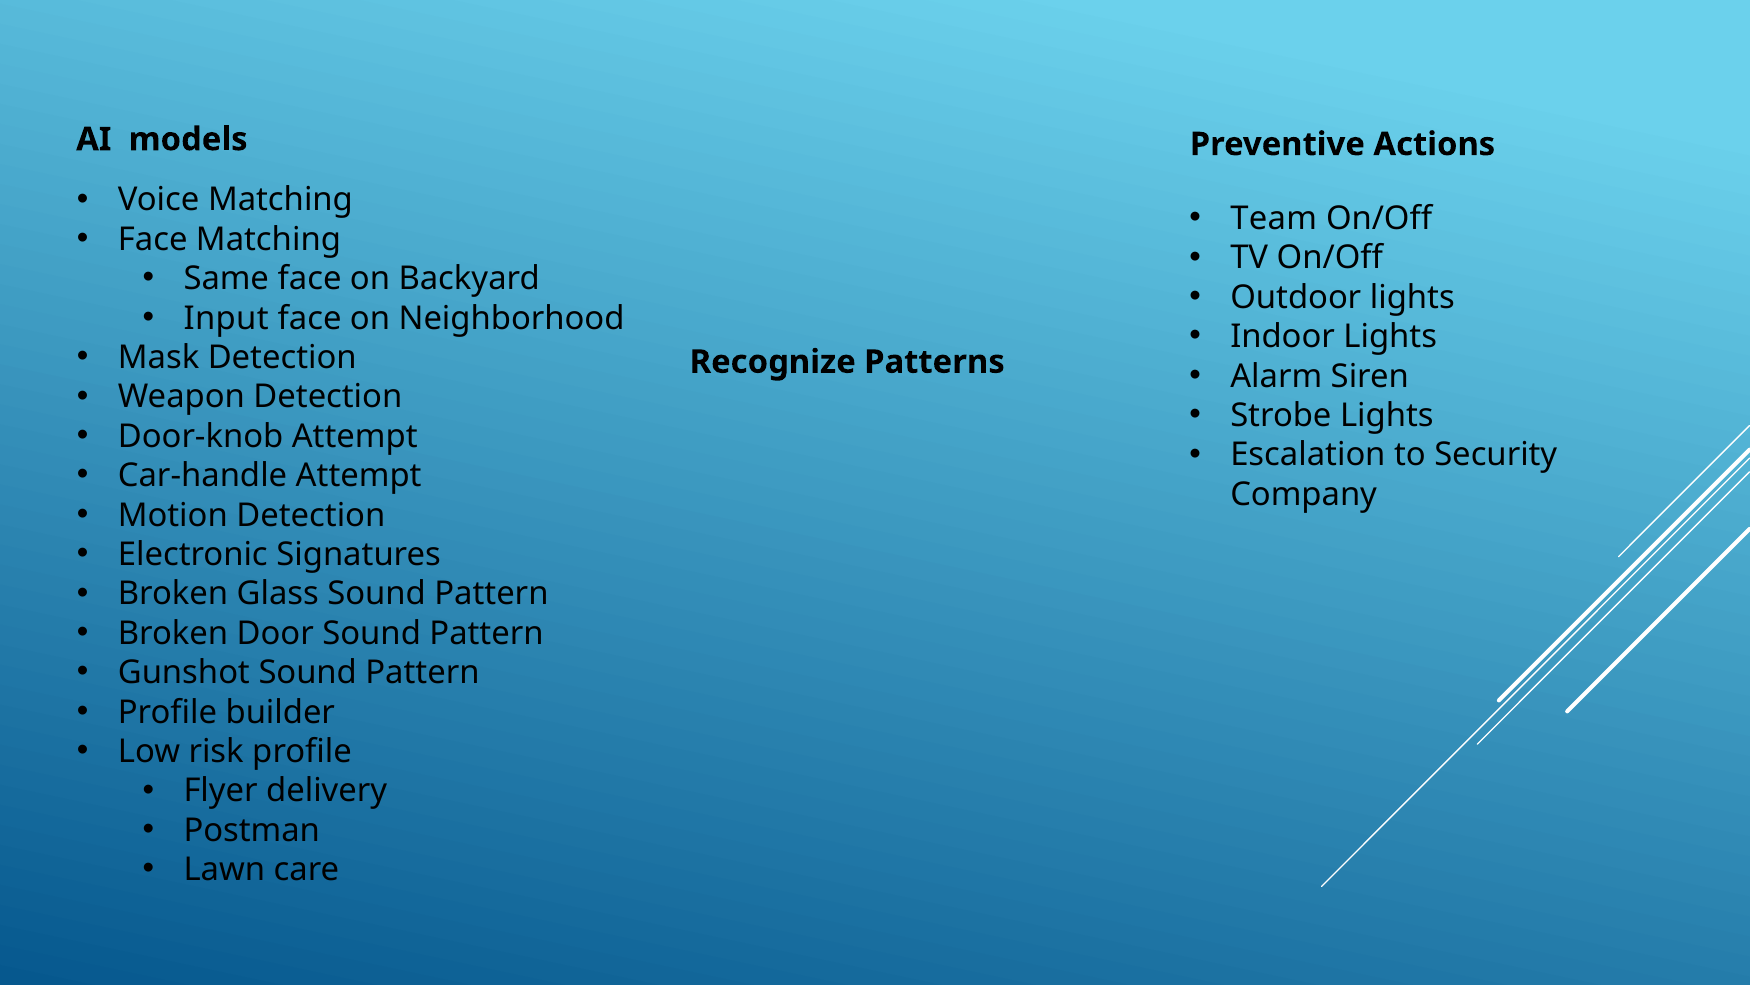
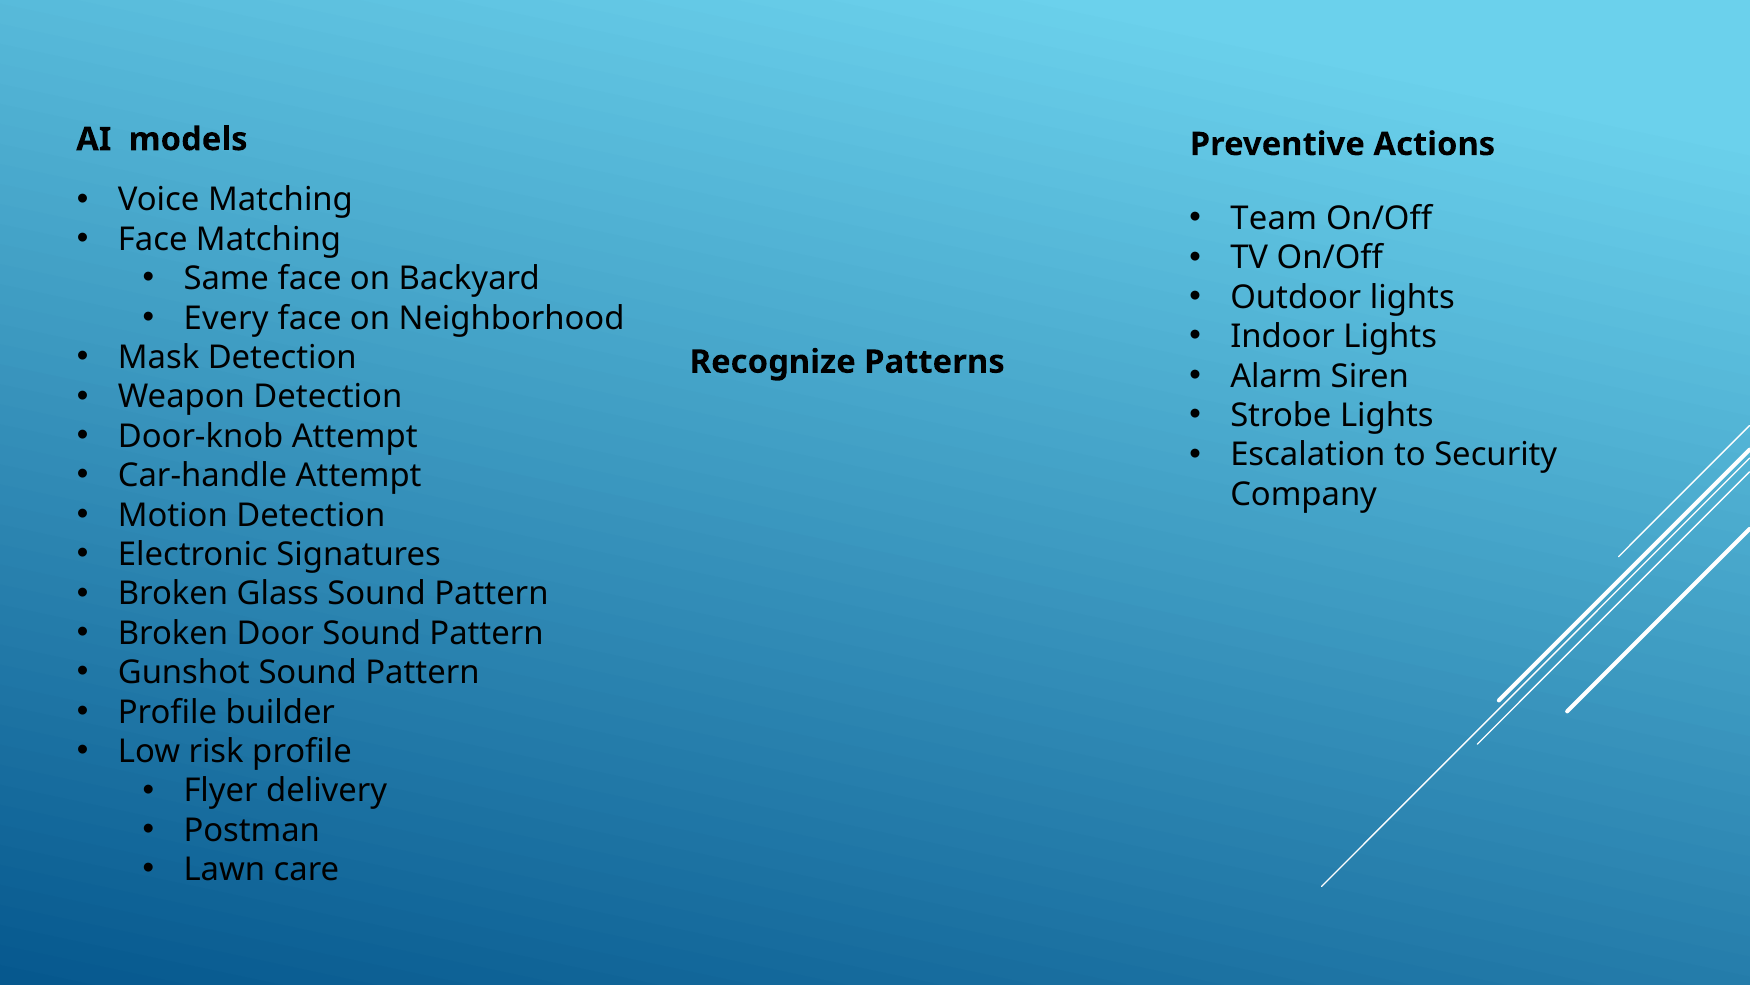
Input: Input -> Every
